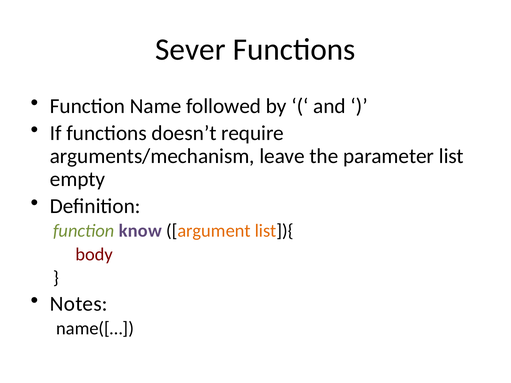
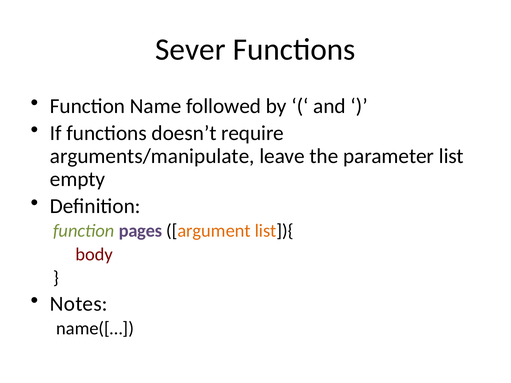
arguments/mechanism: arguments/mechanism -> arguments/manipulate
know: know -> pages
